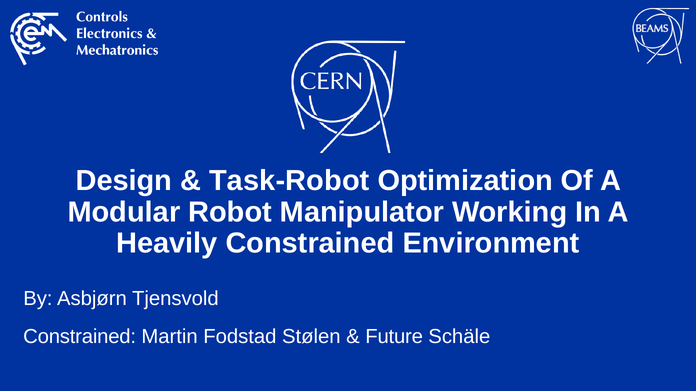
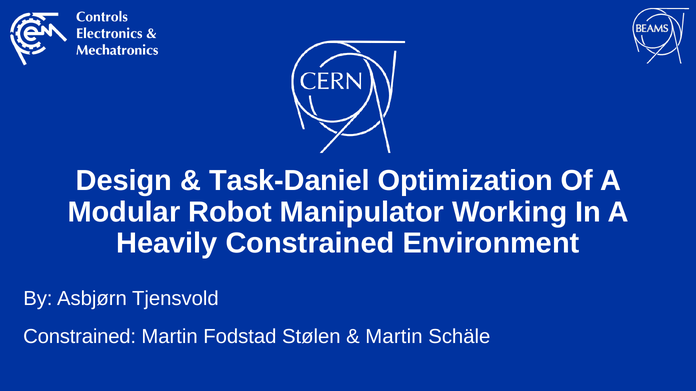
Task-Robot: Task-Robot -> Task-Daniel
Future at (394, 337): Future -> Martin
